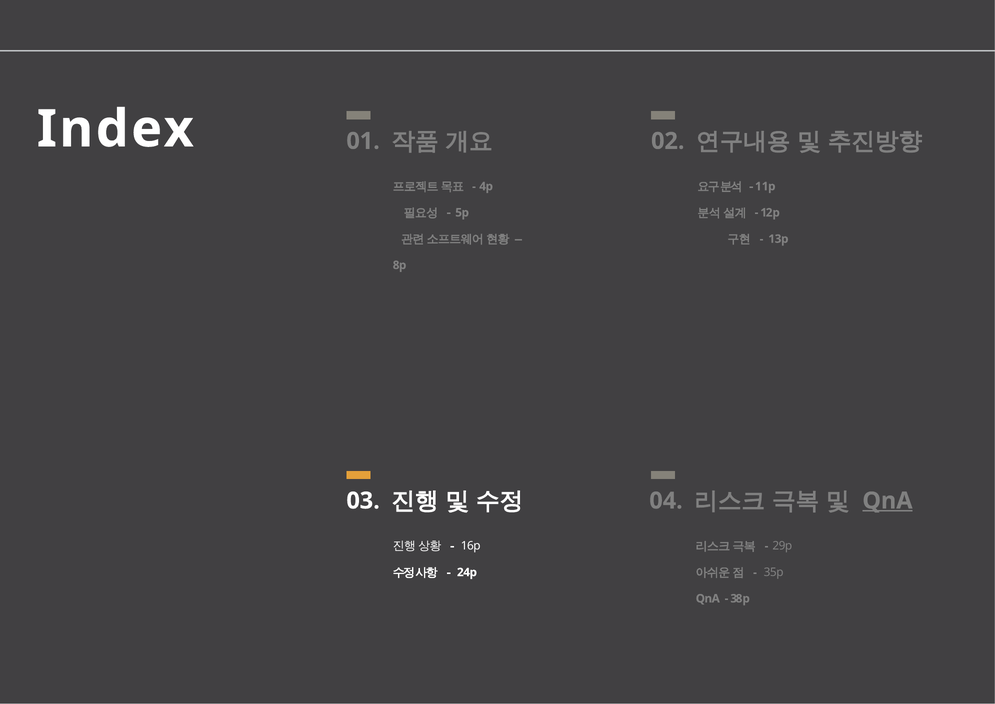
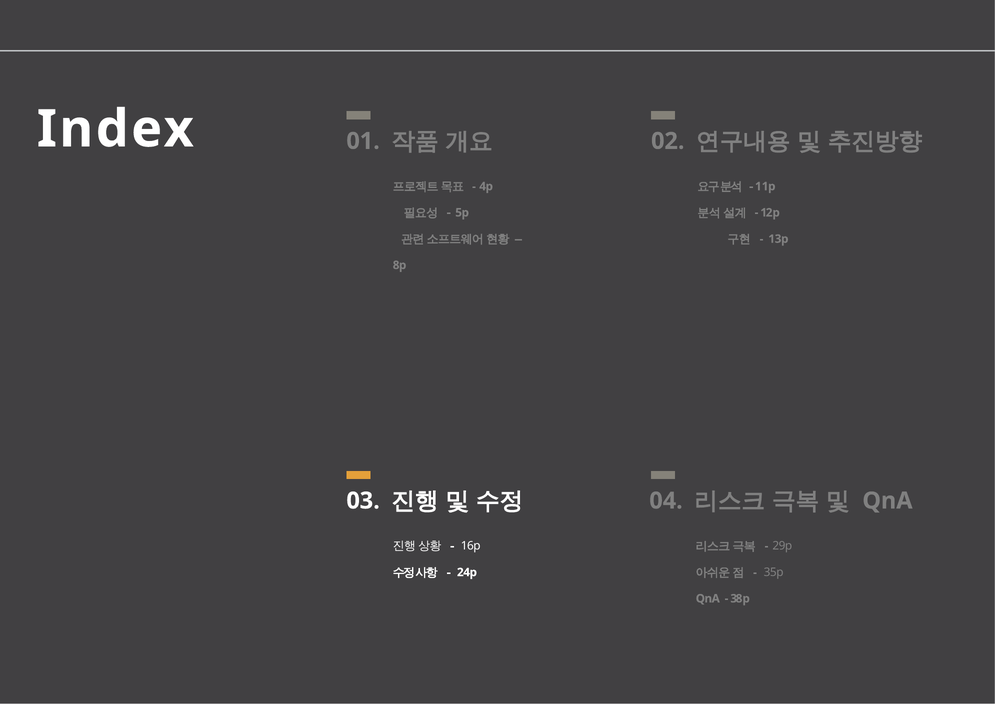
QnA at (887, 501) underline: present -> none
